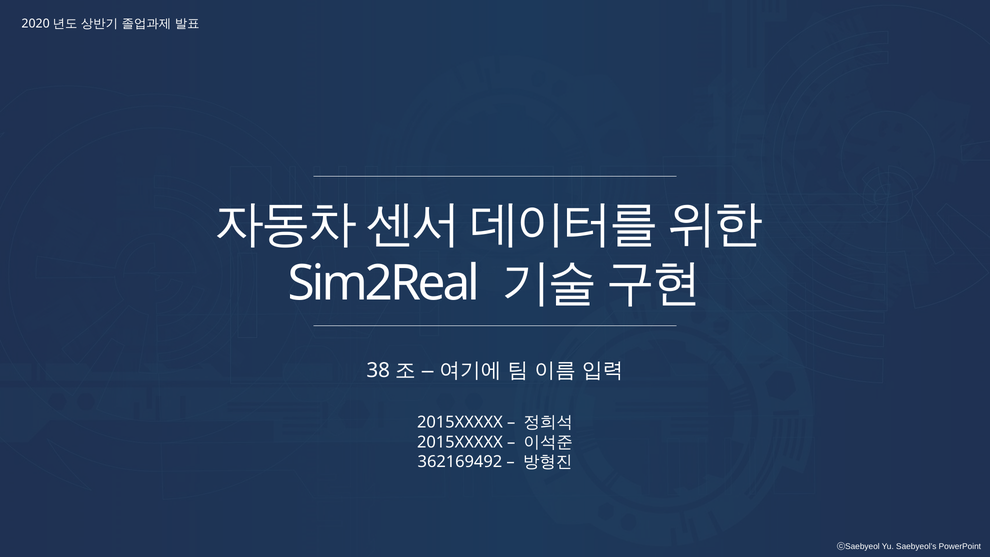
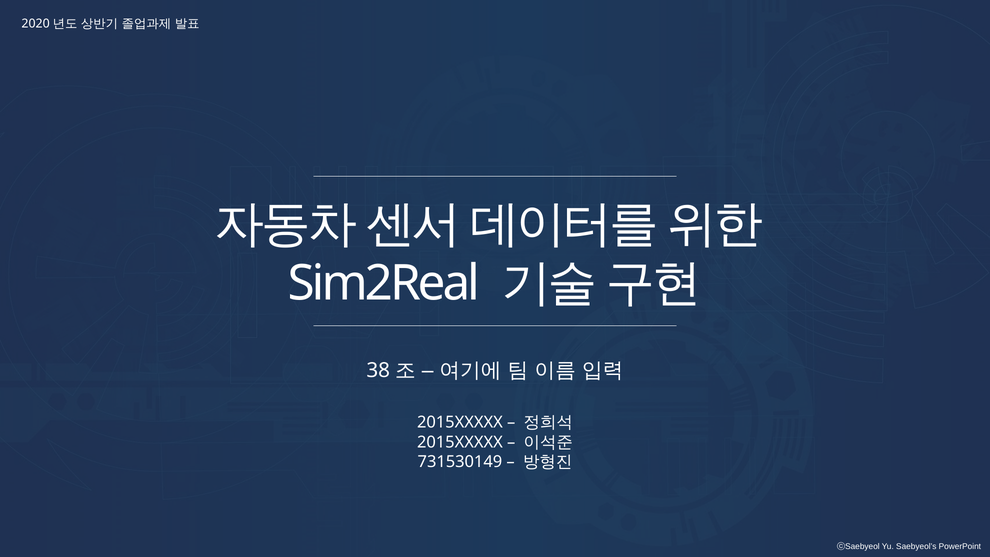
362169492: 362169492 -> 731530149
